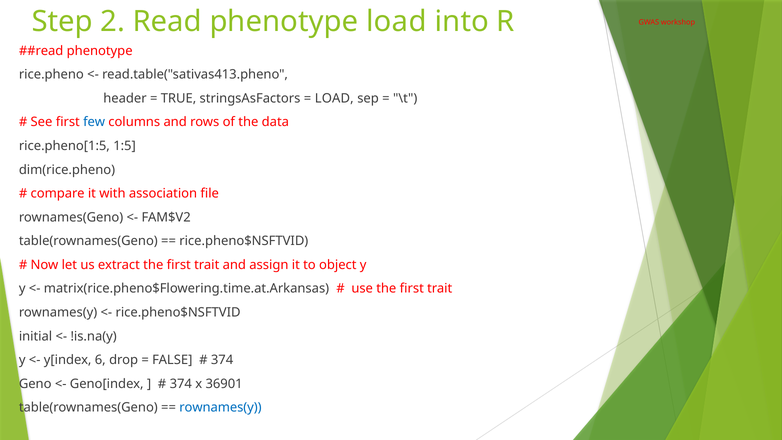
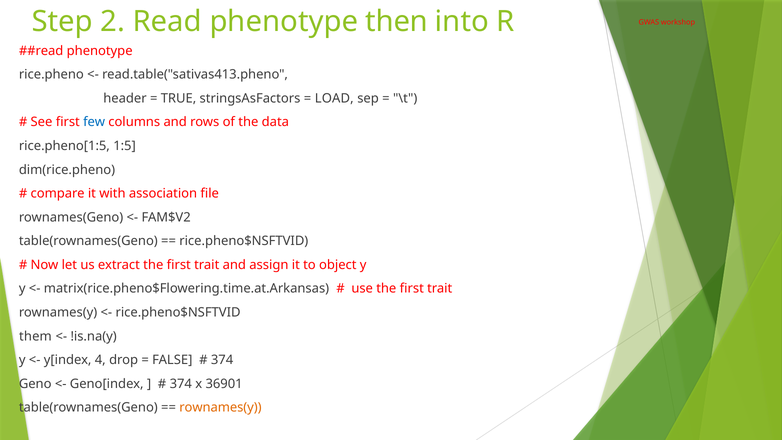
phenotype load: load -> then
initial: initial -> them
6: 6 -> 4
rownames(y at (220, 407) colour: blue -> orange
